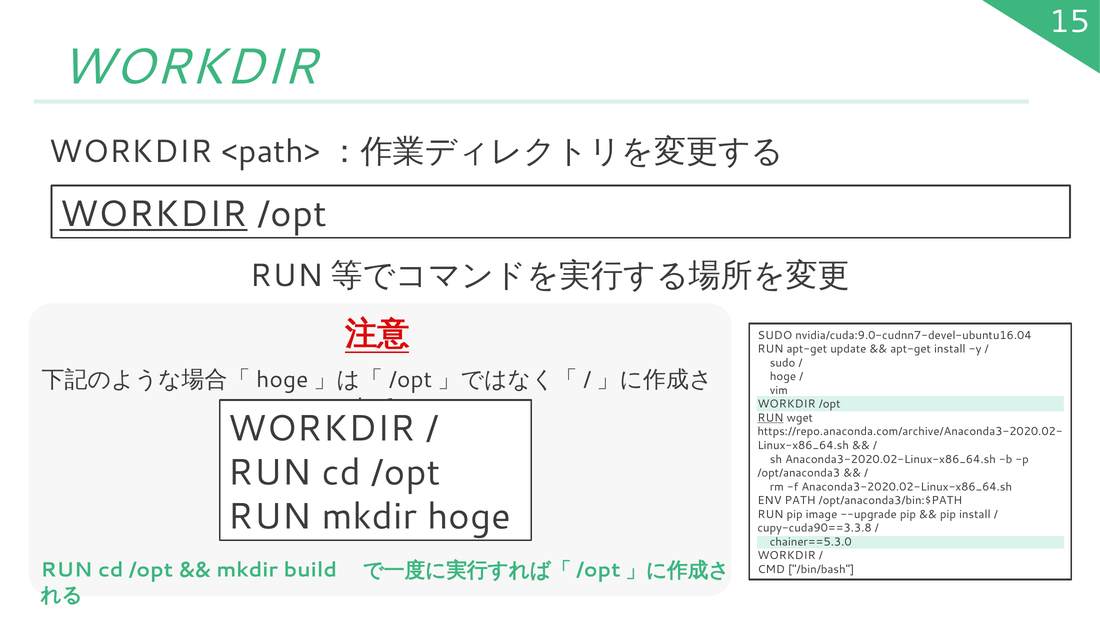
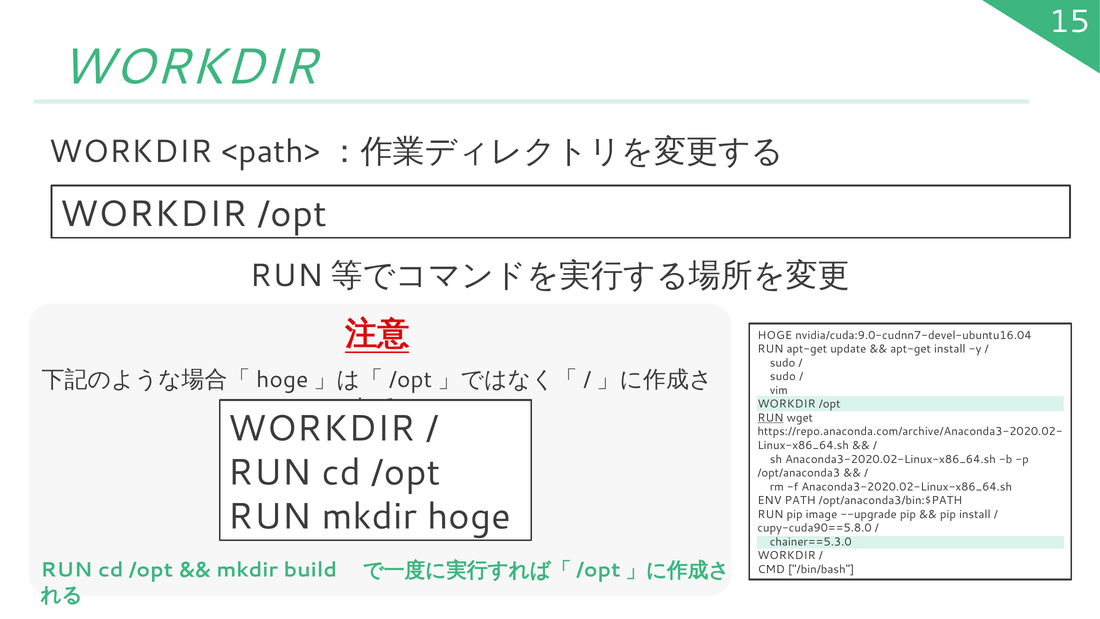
WORKDIR at (154, 214) underline: present -> none
SUDO at (775, 335): SUDO -> HOGE
hoge at (783, 376): hoge -> sudo
cupy-cuda90==3.3.8: cupy-cuda90==3.3.8 -> cupy-cuda90==5.8.0
